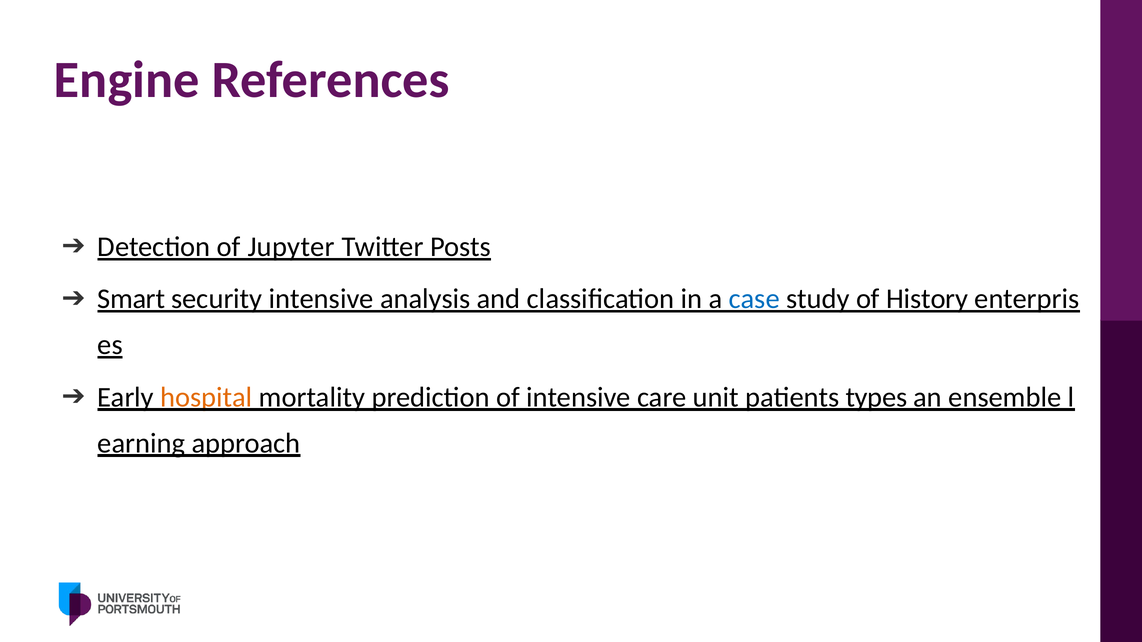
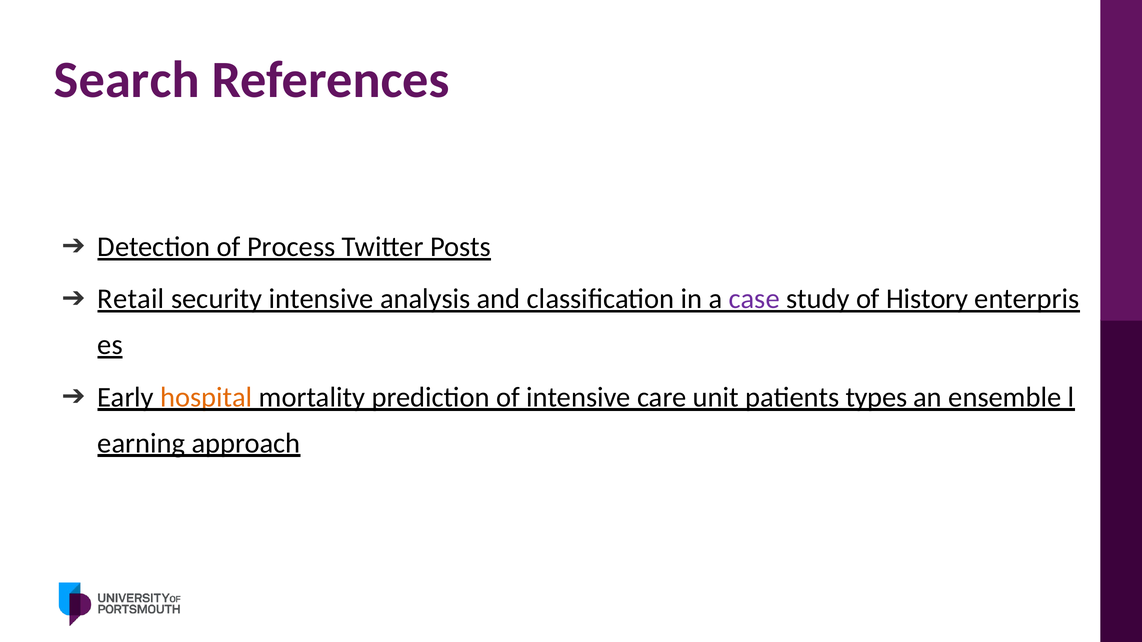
Engine: Engine -> Search
Jupyter: Jupyter -> Process
Smart: Smart -> Retail
case colour: blue -> purple
